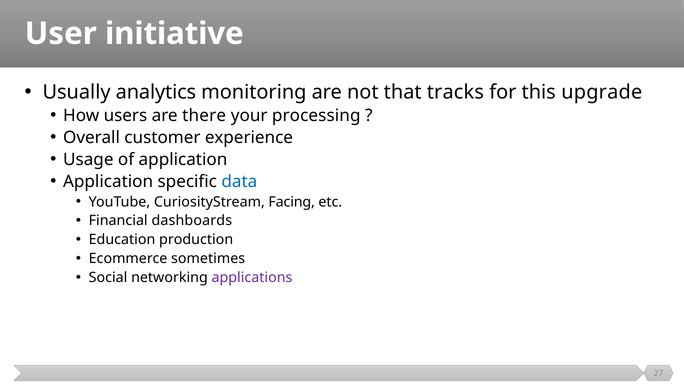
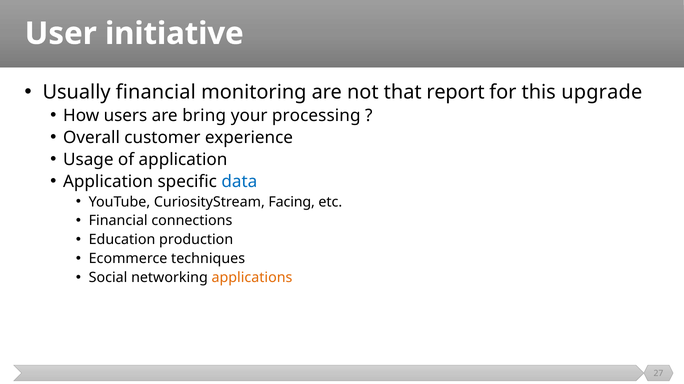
Usually analytics: analytics -> financial
tracks: tracks -> report
there: there -> bring
dashboards: dashboards -> connections
sometimes: sometimes -> techniques
applications colour: purple -> orange
